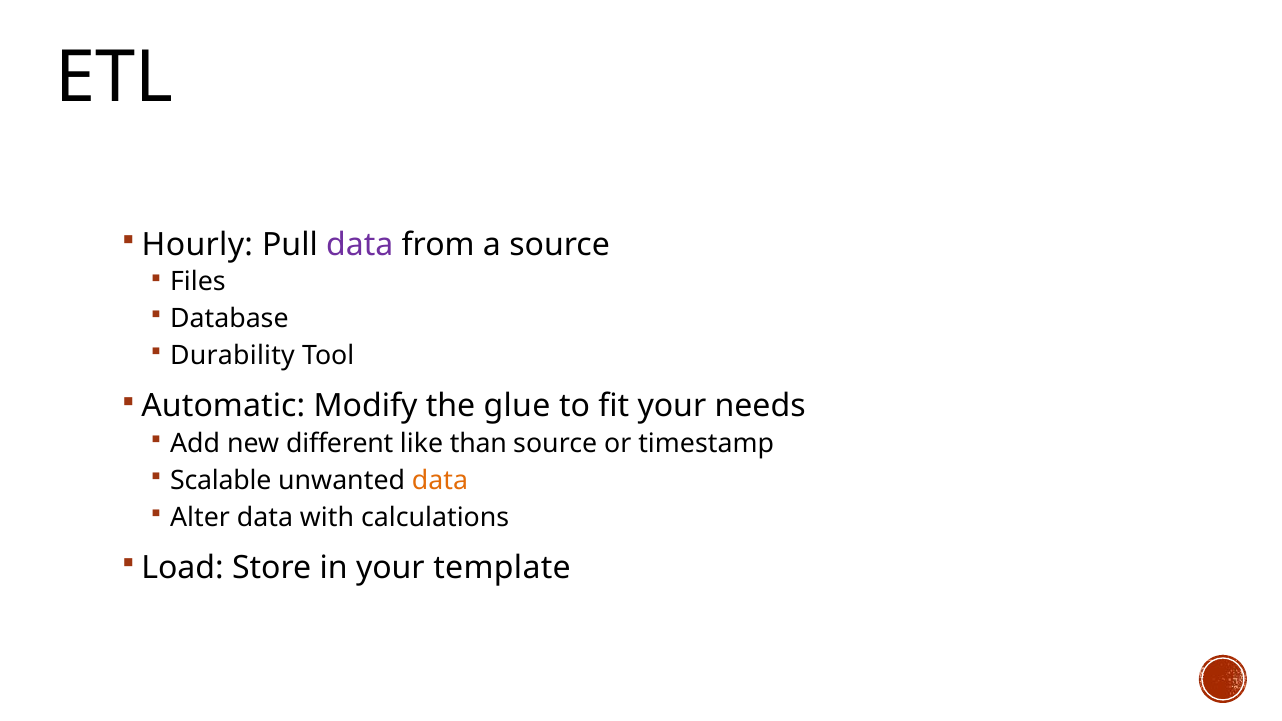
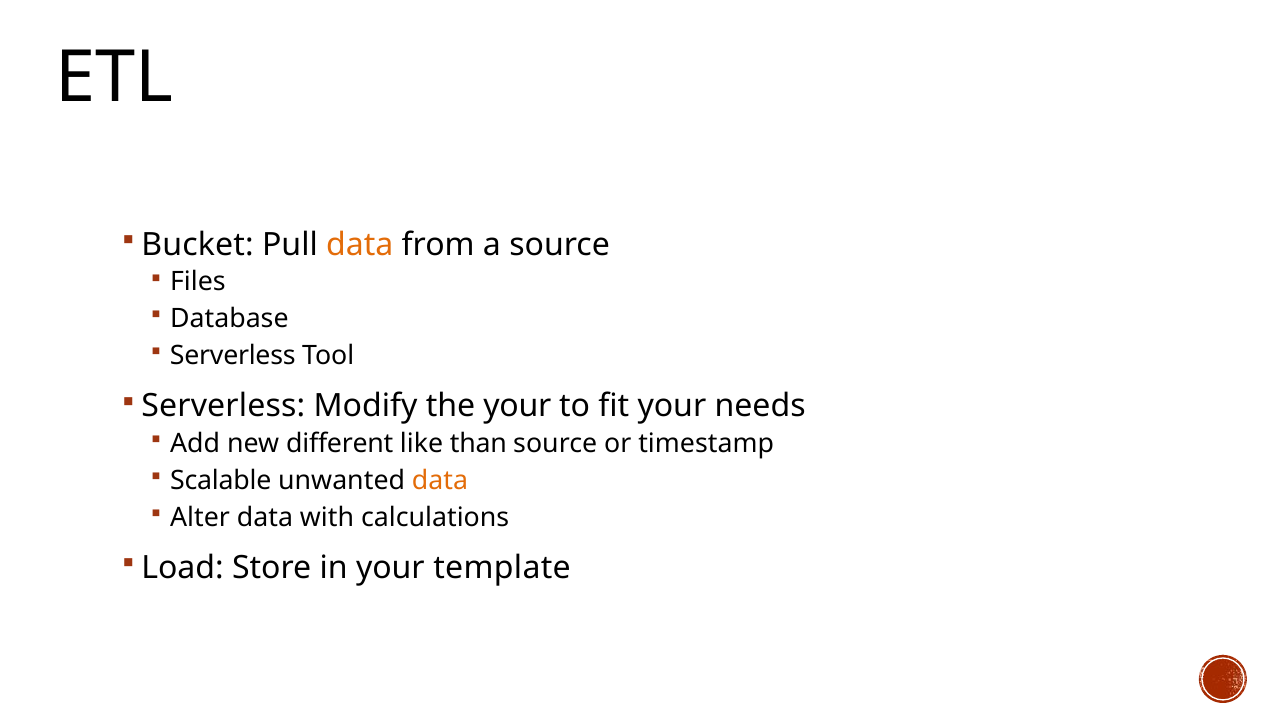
Hourly: Hourly -> Bucket
data at (360, 245) colour: purple -> orange
Durability at (233, 356): Durability -> Serverless
Automatic at (223, 406): Automatic -> Serverless
the glue: glue -> your
